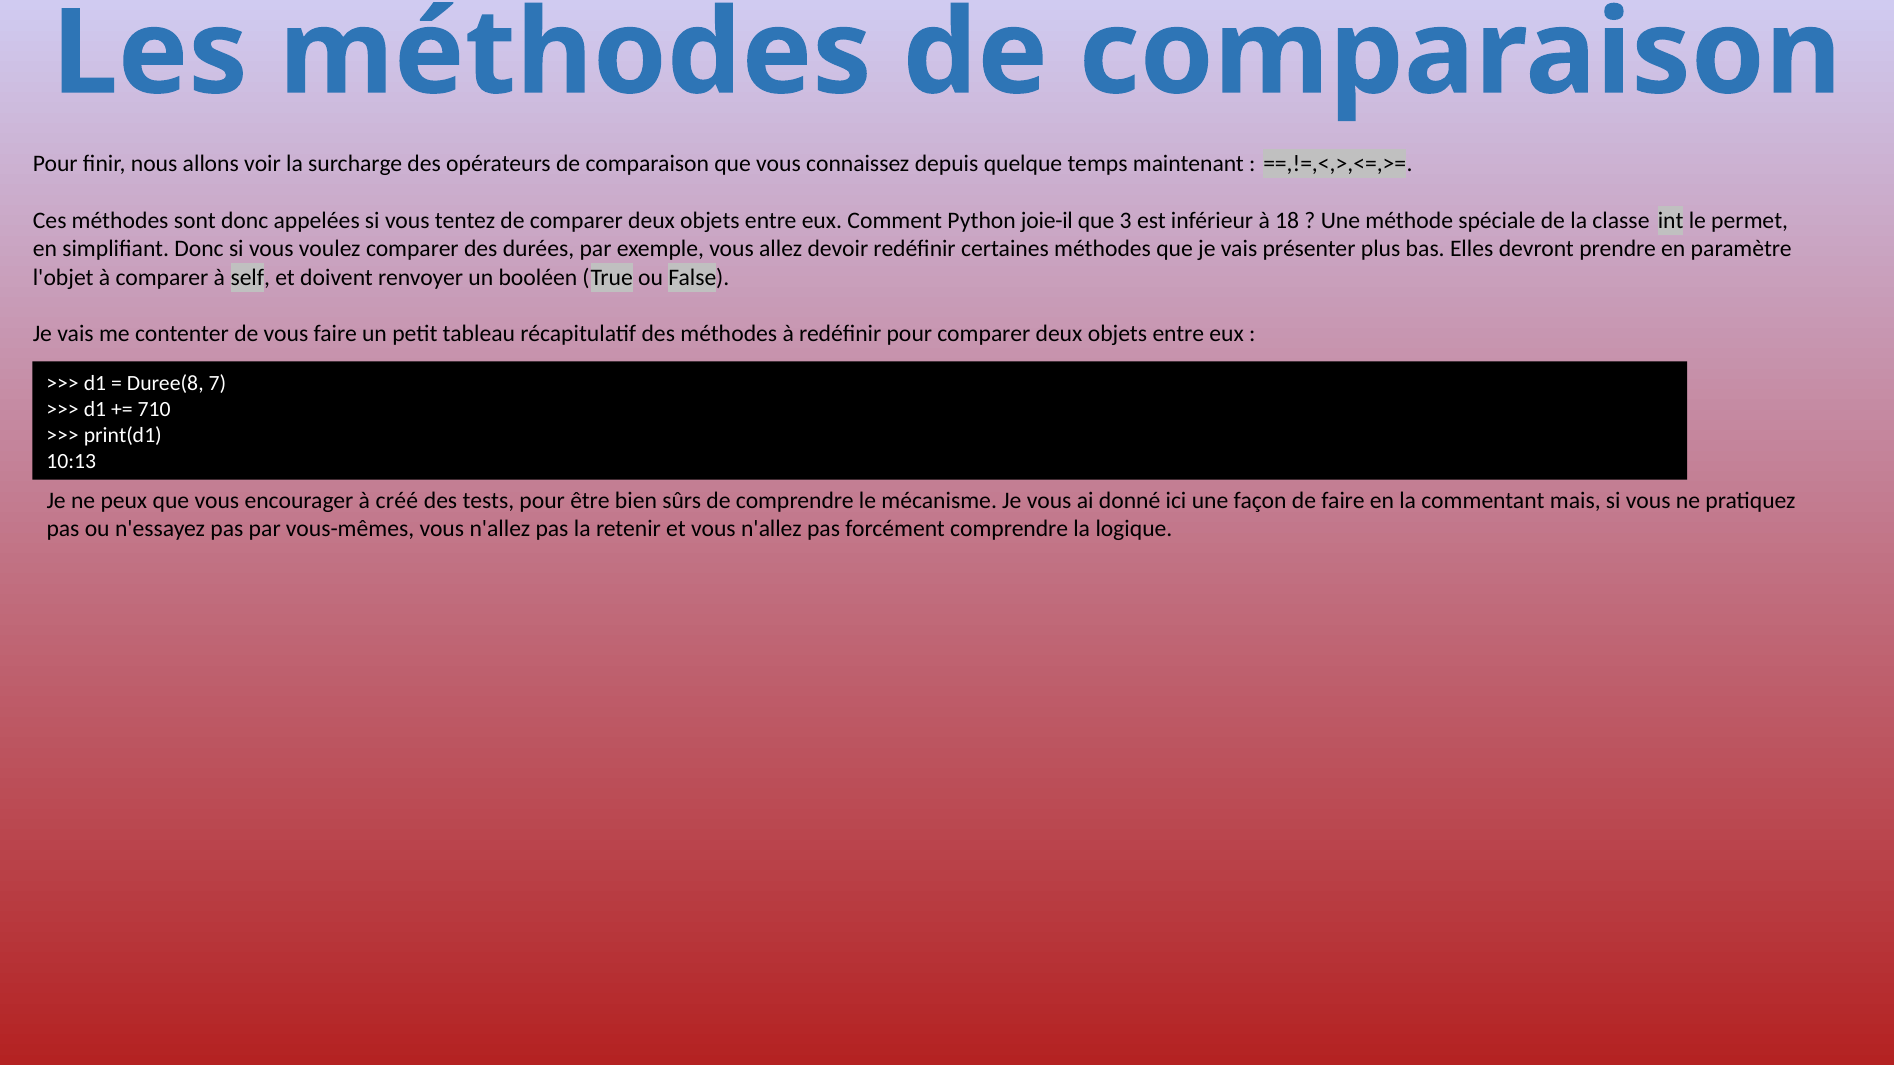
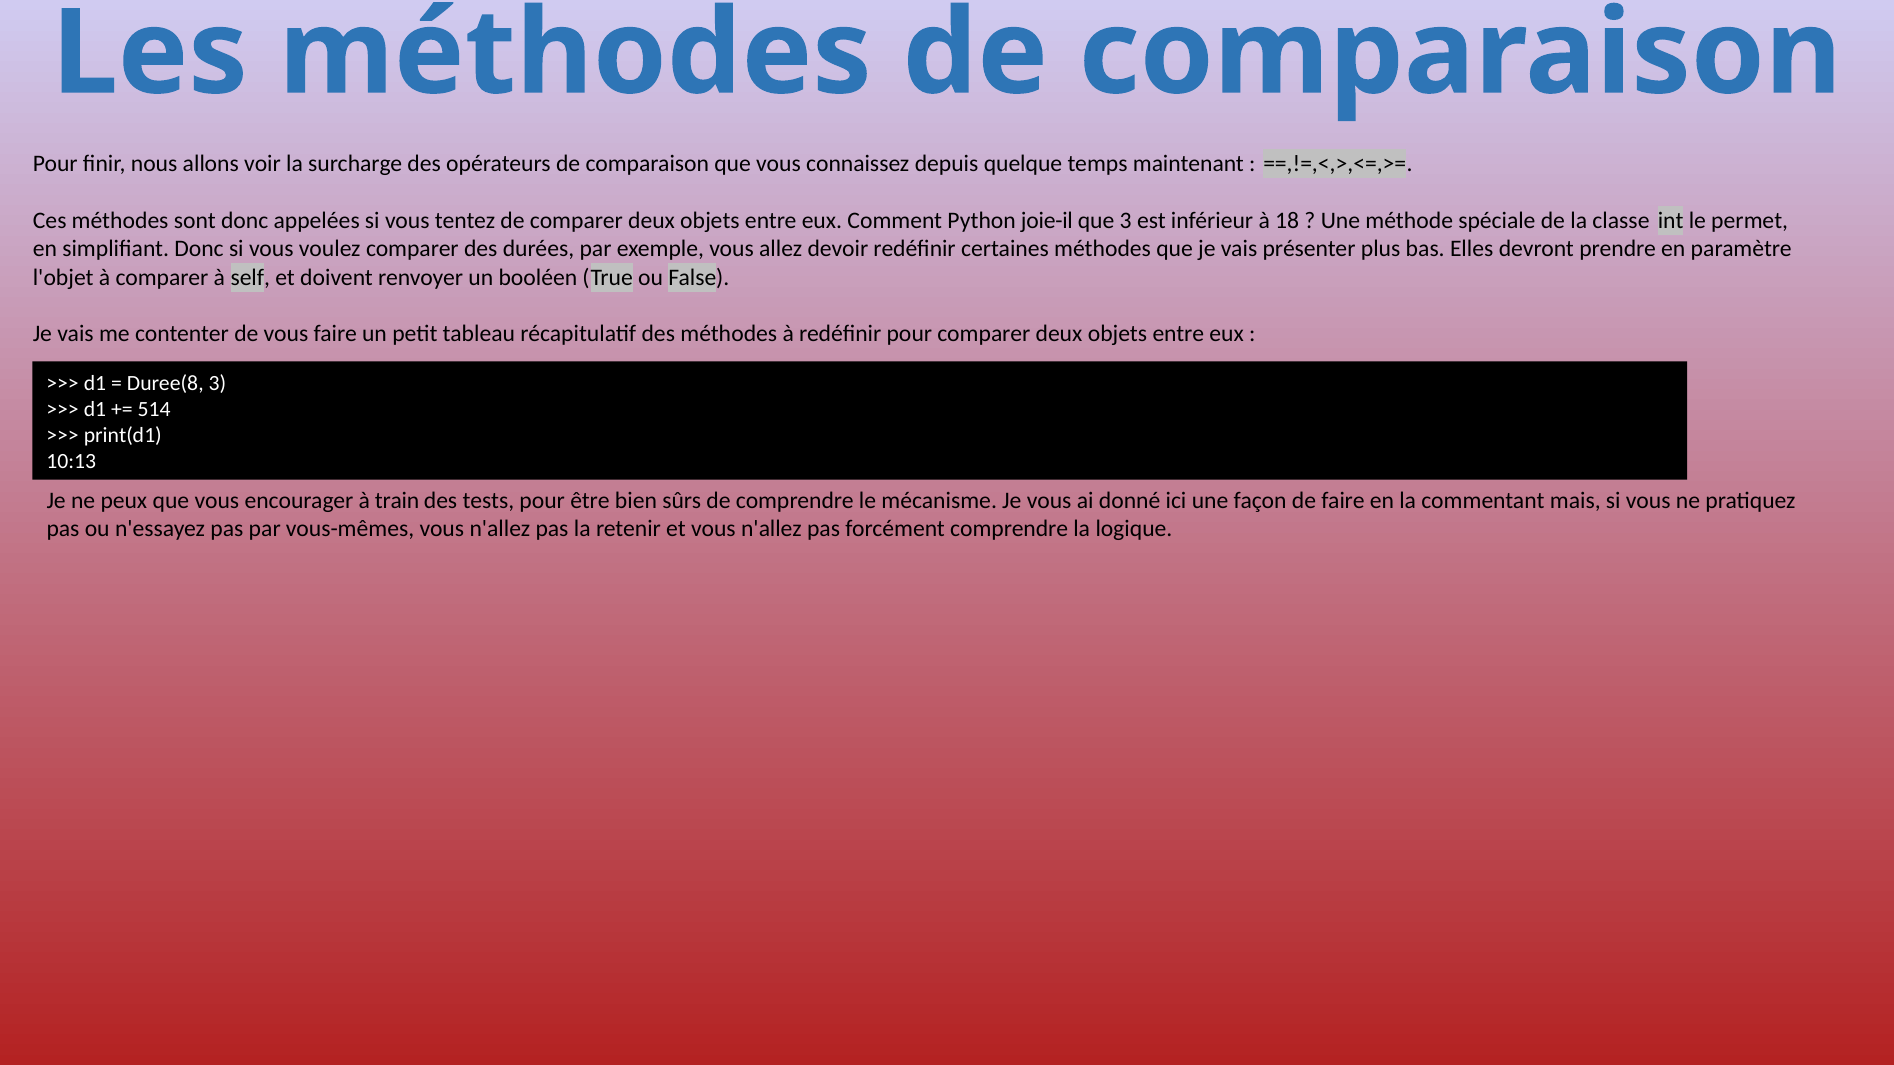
Duree(8 7: 7 -> 3
710: 710 -> 514
créé: créé -> train
